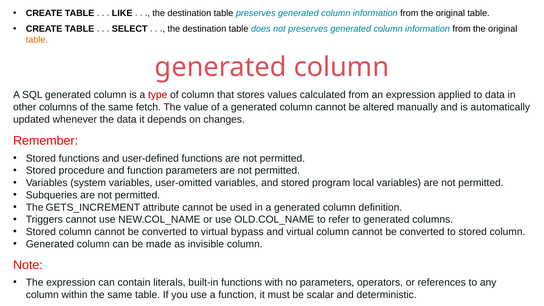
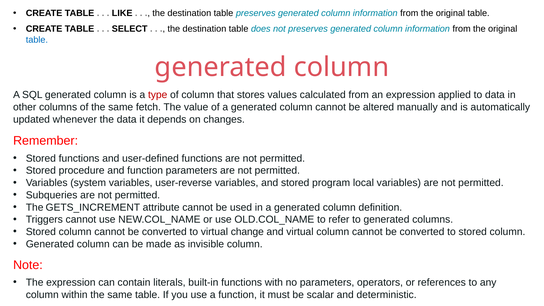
table at (37, 40) colour: orange -> blue
user-omitted: user-omitted -> user-reverse
bypass: bypass -> change
